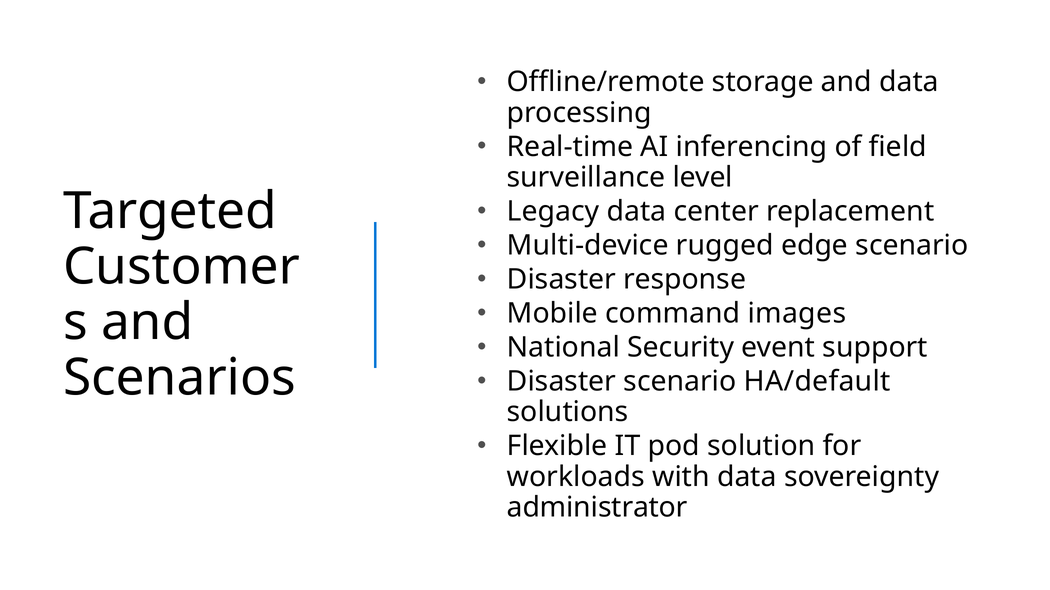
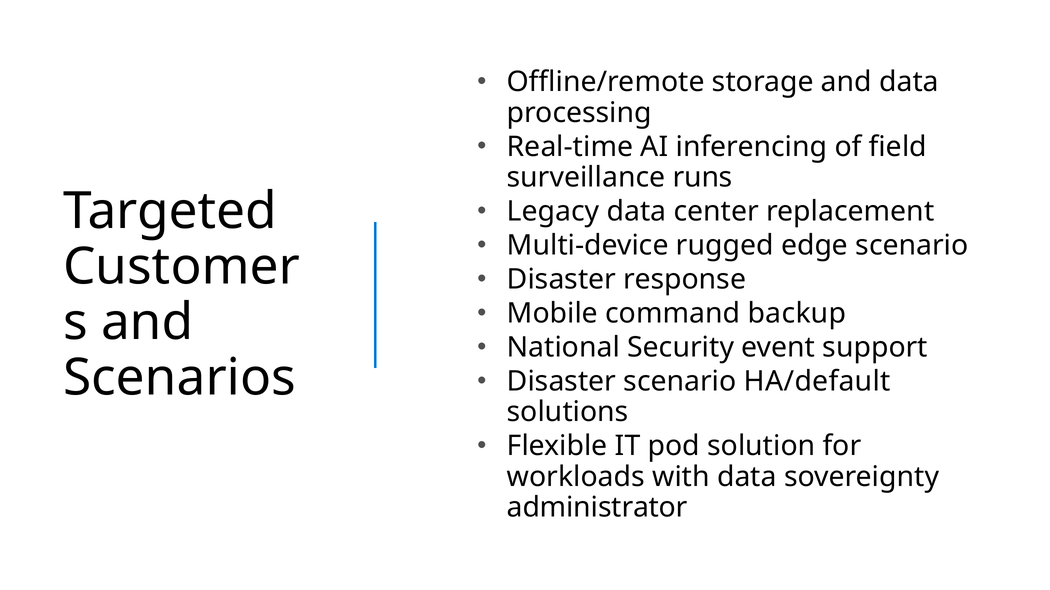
level: level -> runs
images: images -> backup
